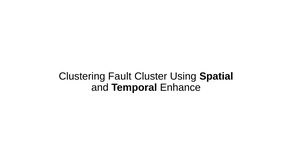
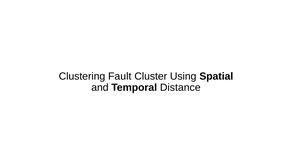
Enhance: Enhance -> Distance
